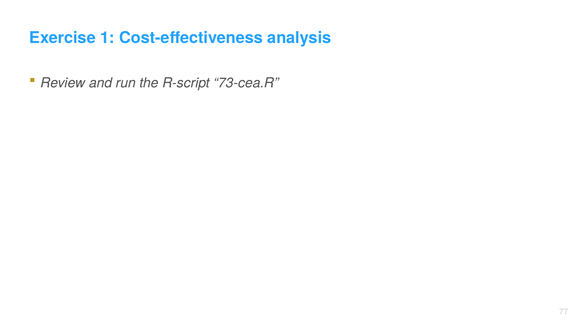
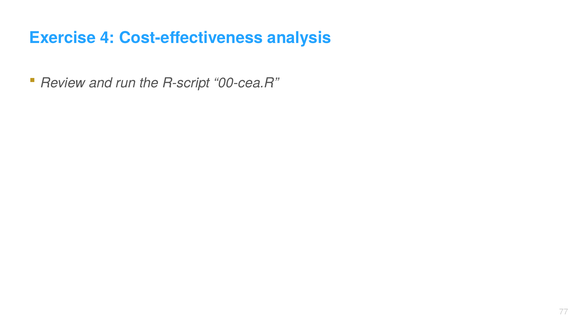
1: 1 -> 4
73-cea.R: 73-cea.R -> 00-cea.R
